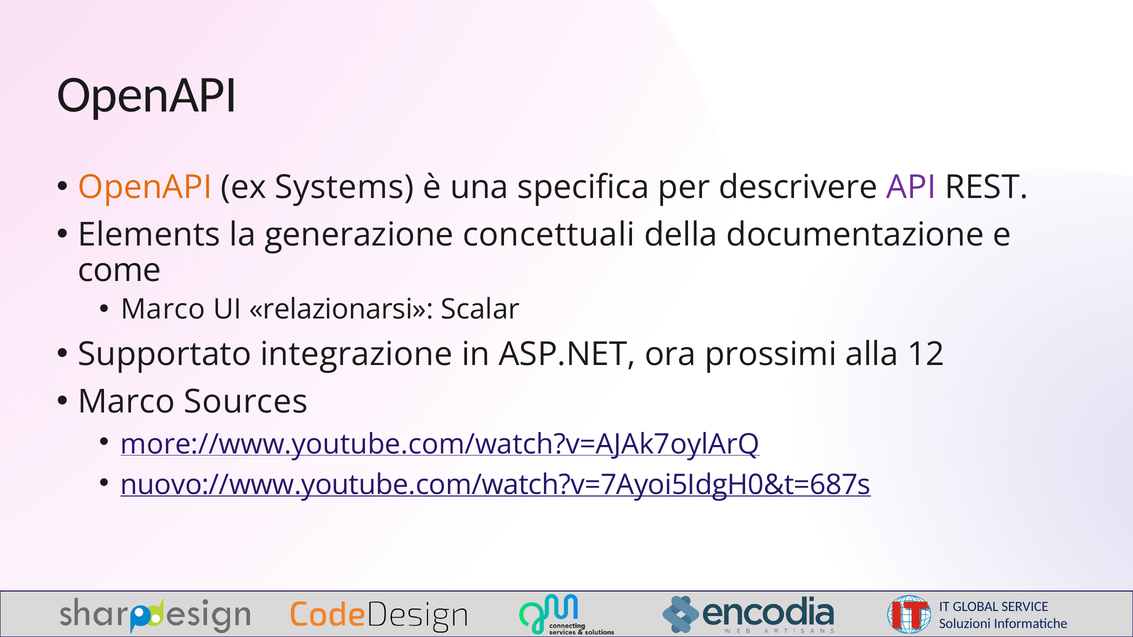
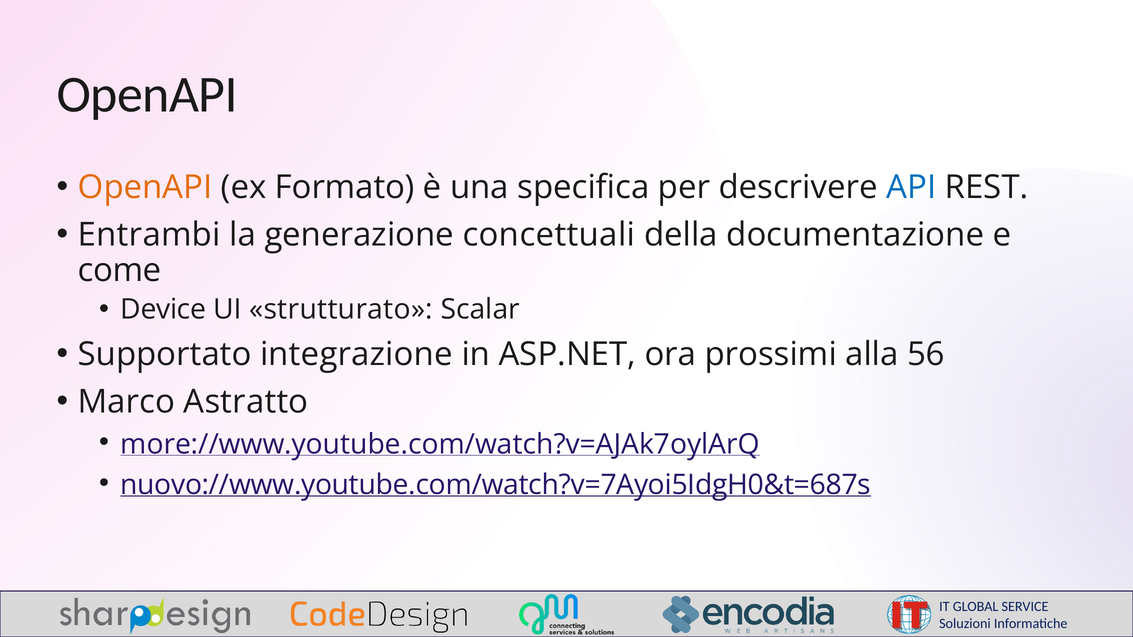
Systems: Systems -> Formato
API colour: purple -> blue
Elements: Elements -> Entrambi
Marco at (163, 310): Marco -> Device
relazionarsi: relazionarsi -> strutturato
12: 12 -> 56
Sources: Sources -> Astratto
